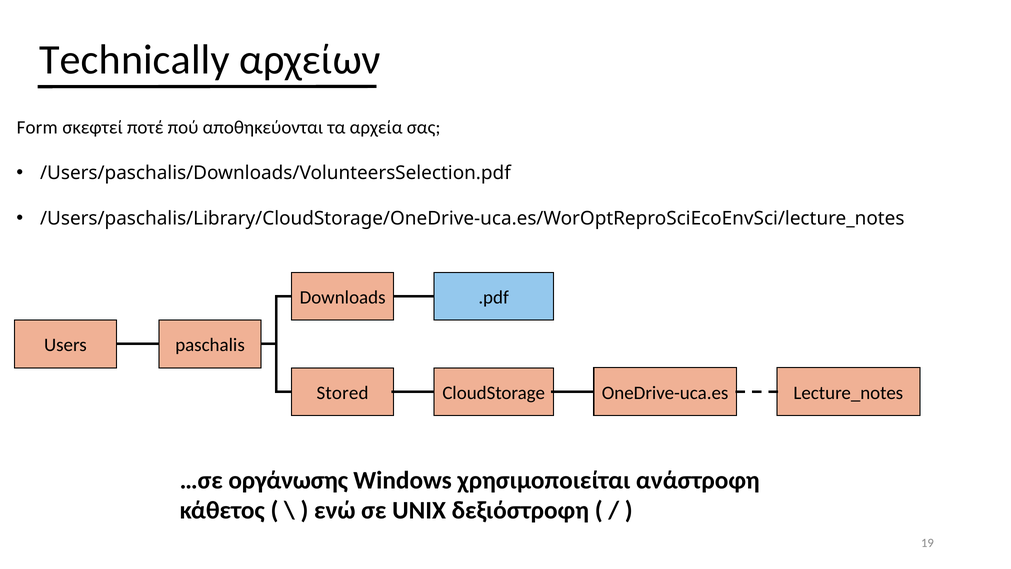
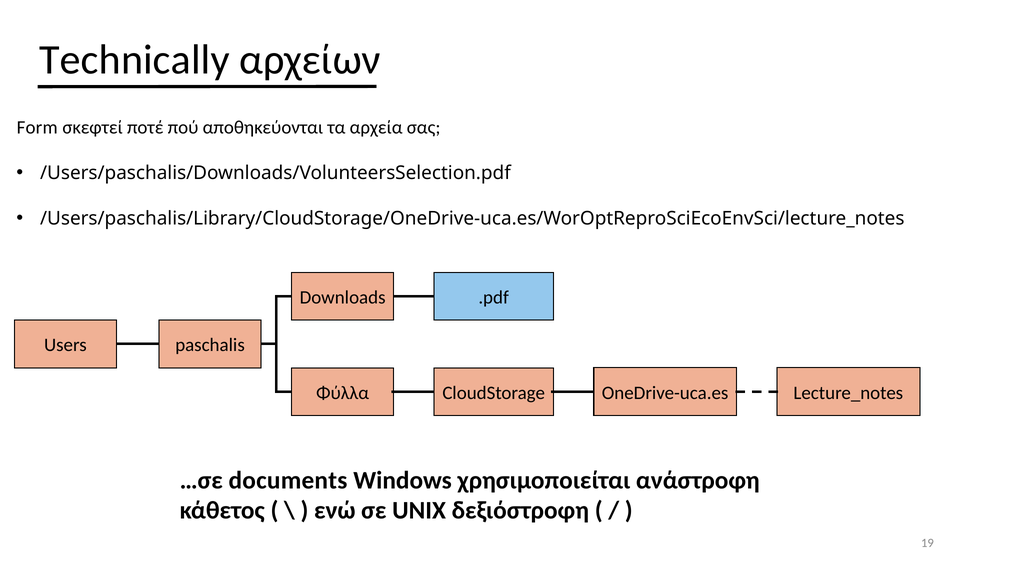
Stored: Stored -> Φύλλα
οργάνωσης: οργάνωσης -> documents
